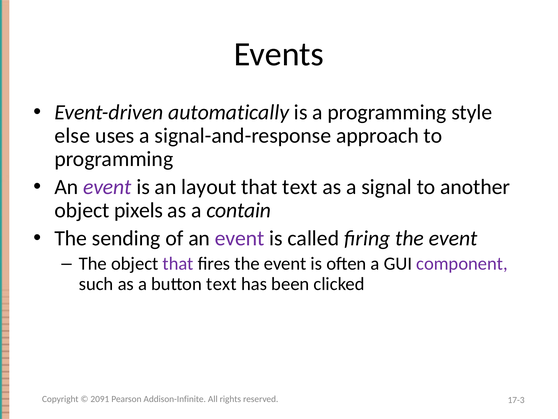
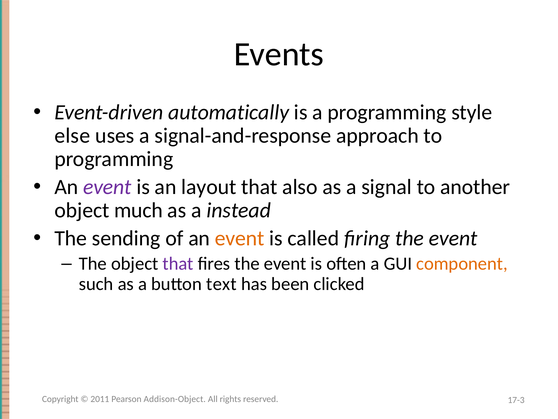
that text: text -> also
pixels: pixels -> much
contain: contain -> instead
event at (240, 238) colour: purple -> orange
component colour: purple -> orange
2091: 2091 -> 2011
Addison-Infinite: Addison-Infinite -> Addison-Object
